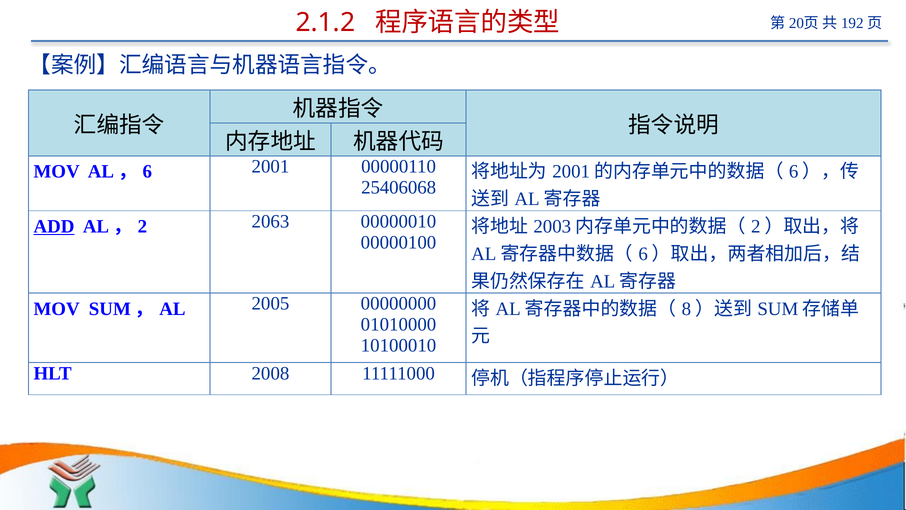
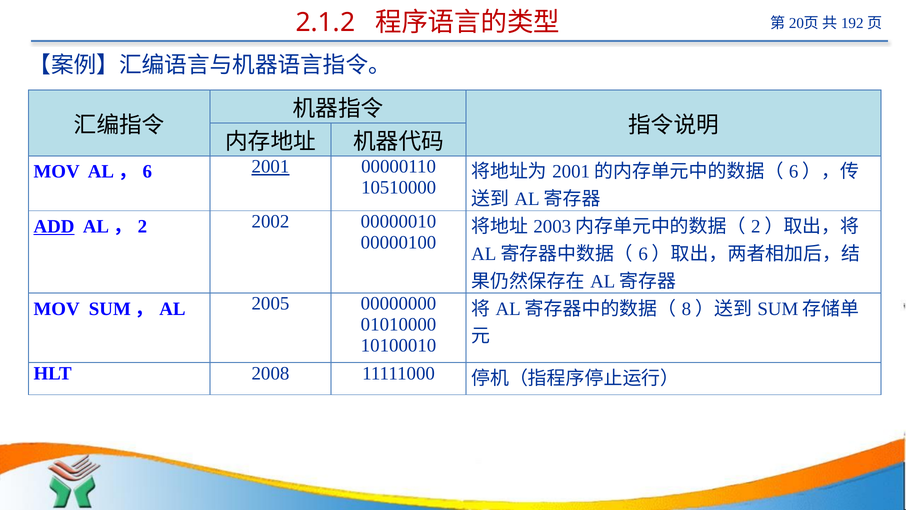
2001 underline: none -> present
25406068: 25406068 -> 10510000
2063: 2063 -> 2002
